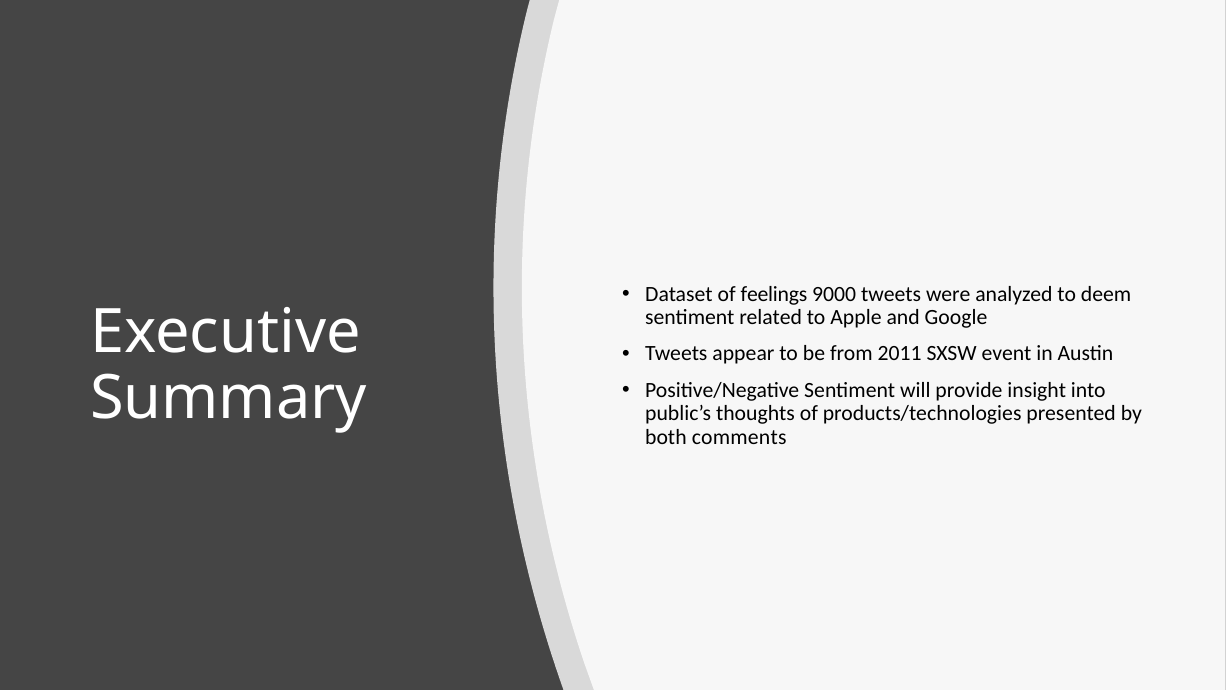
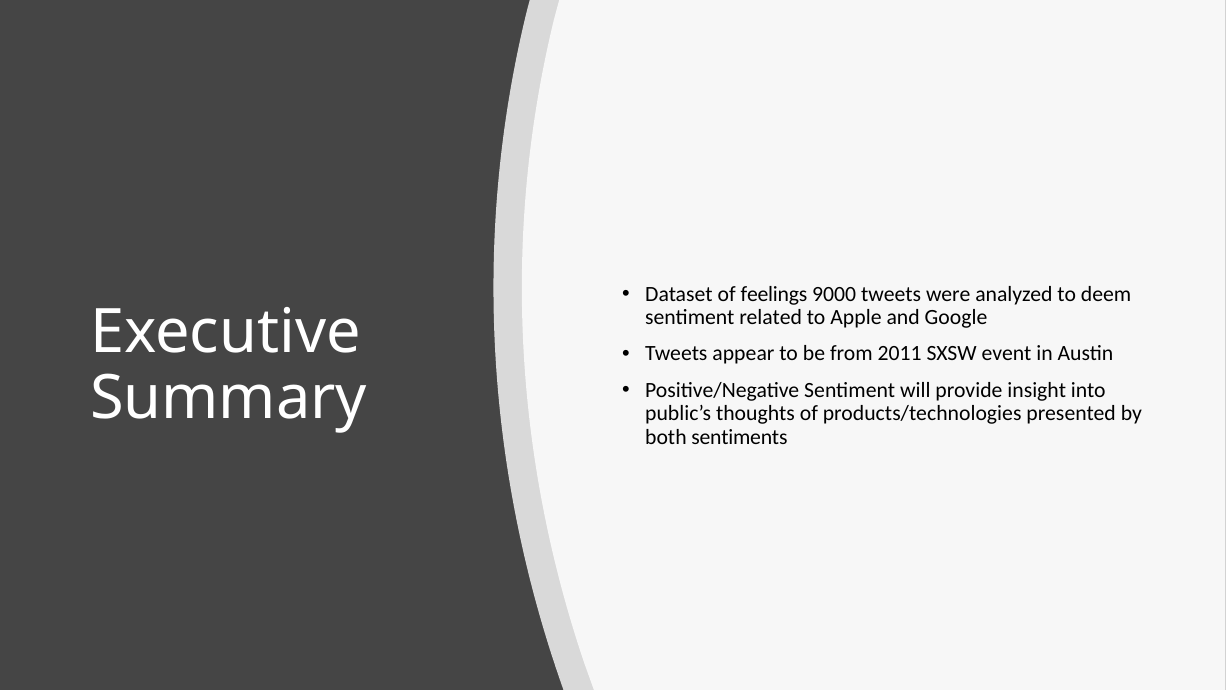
comments: comments -> sentiments
